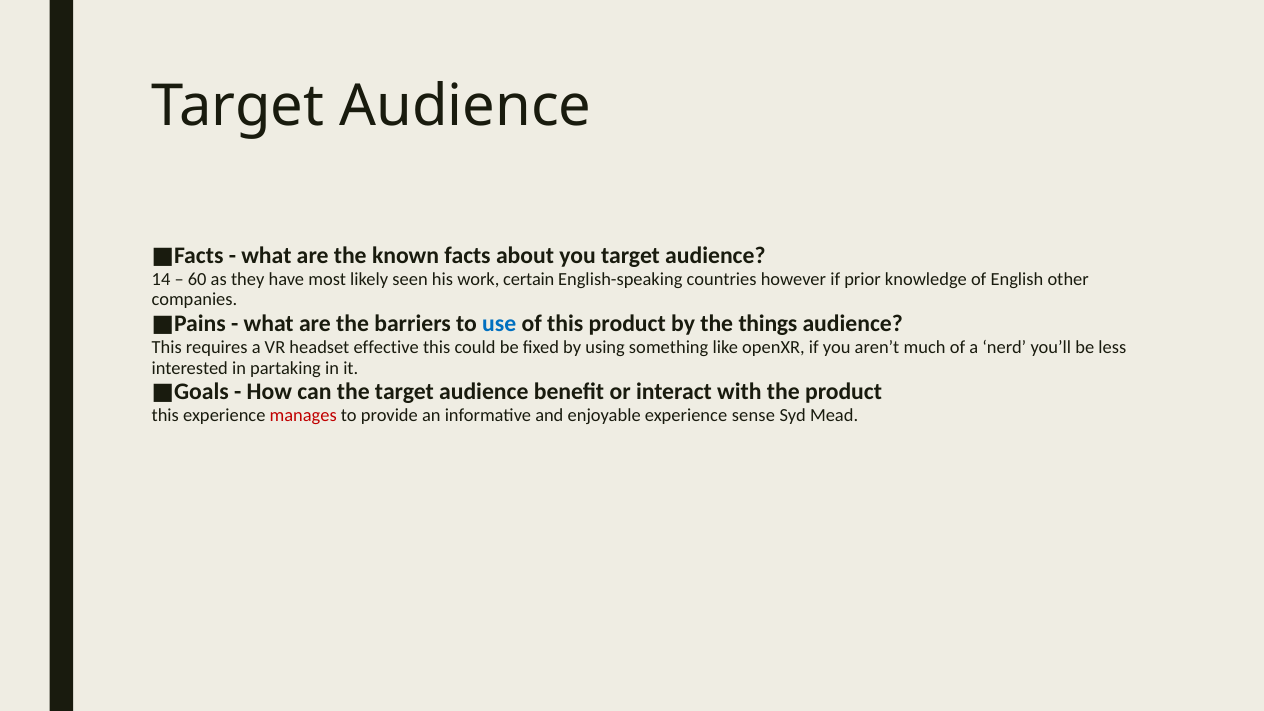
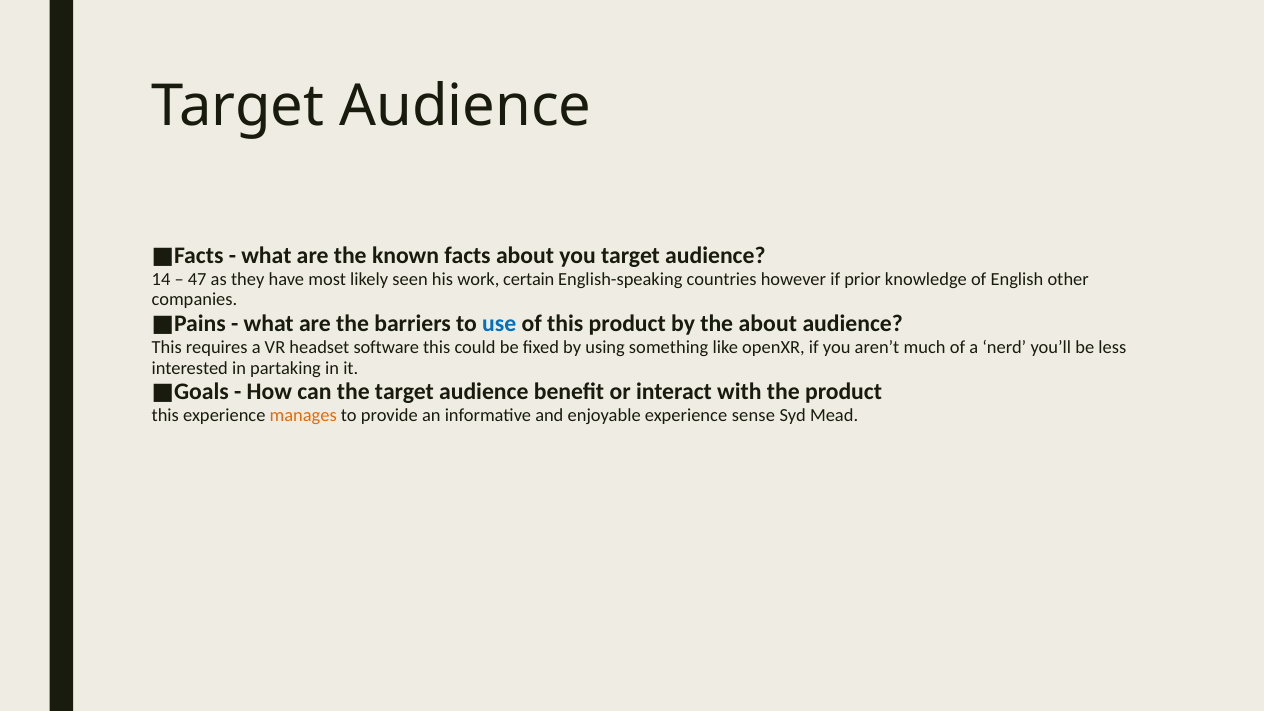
60: 60 -> 47
the things: things -> about
effective: effective -> software
manages colour: red -> orange
